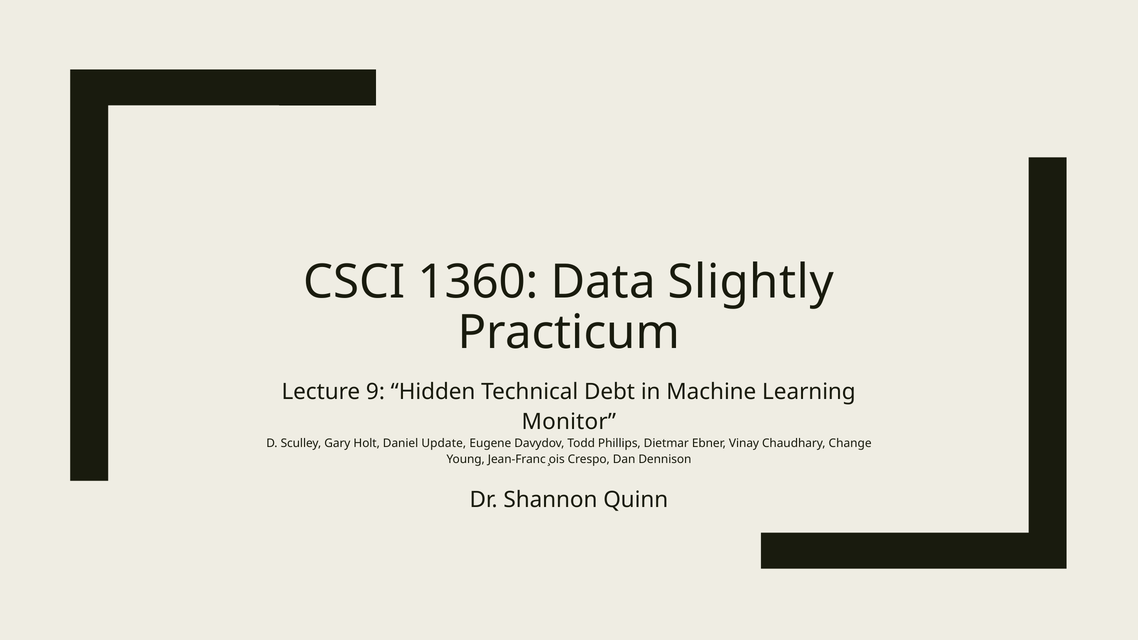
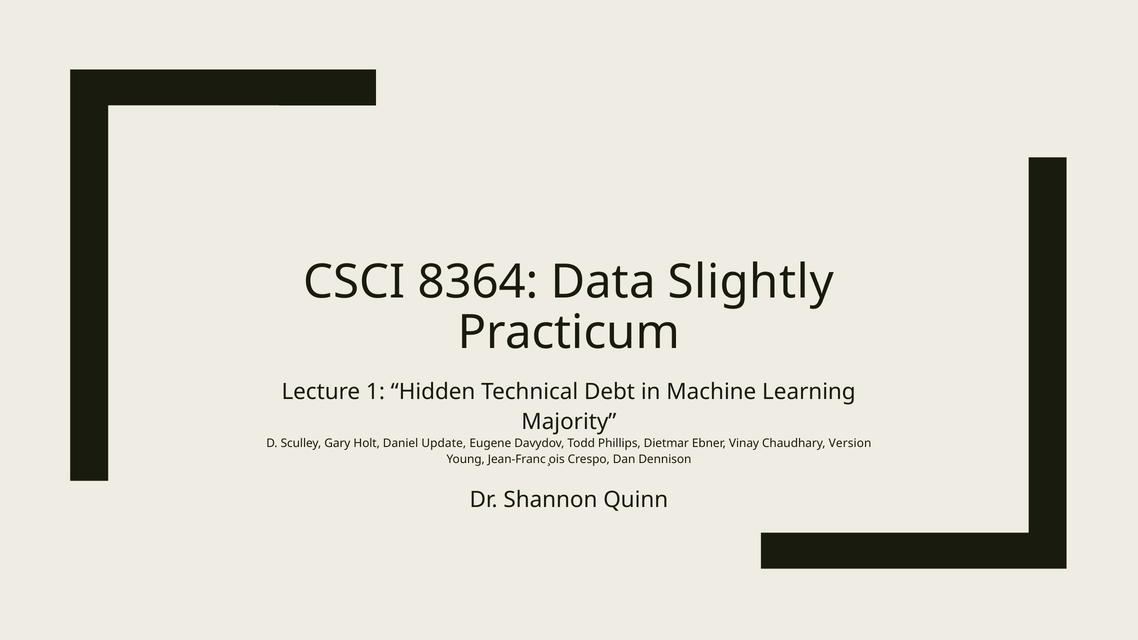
1360: 1360 -> 8364
9: 9 -> 1
Monitor: Monitor -> Majority
Change: Change -> Version
